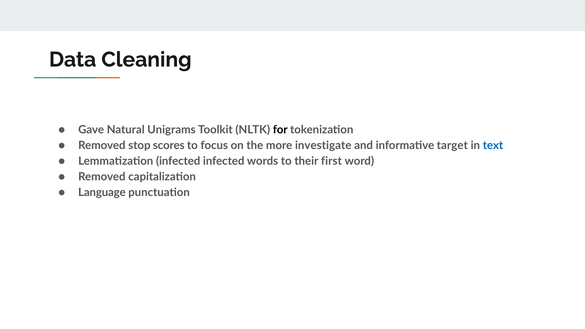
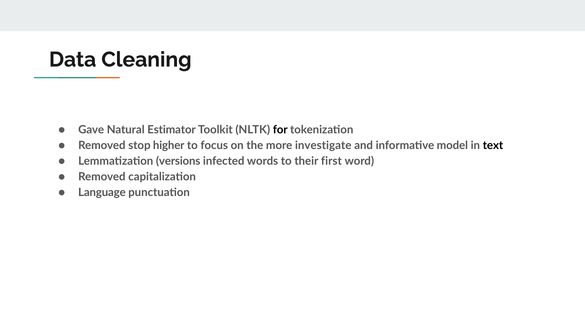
Unigrams: Unigrams -> Estimator
scores: scores -> higher
target: target -> model
text colour: blue -> black
Lemmatization infected: infected -> versions
